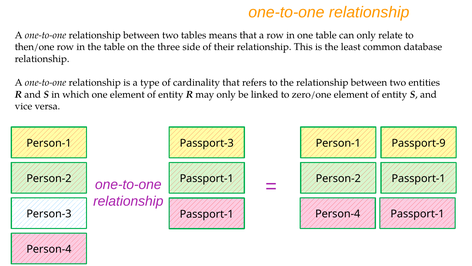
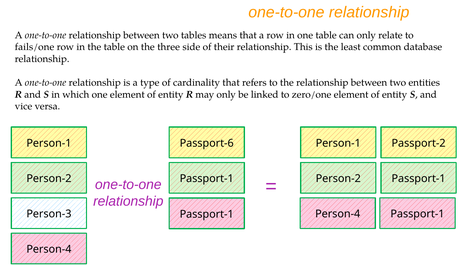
then/one: then/one -> fails/one
Passport-3: Passport-3 -> Passport-6
Passport-9: Passport-9 -> Passport-2
